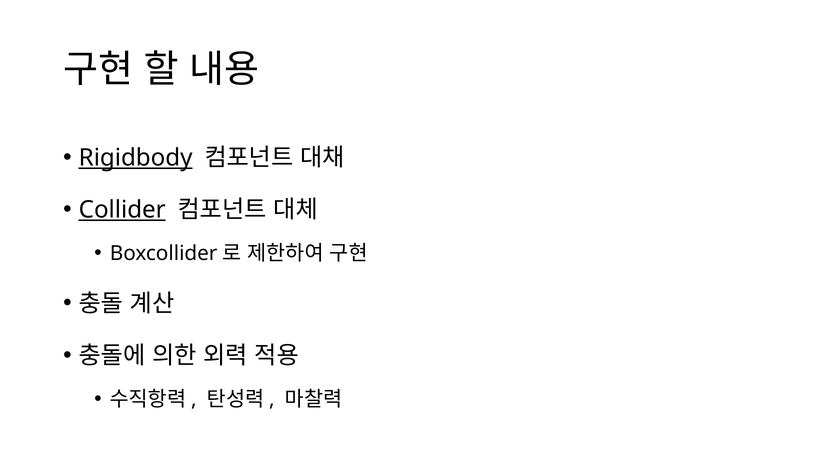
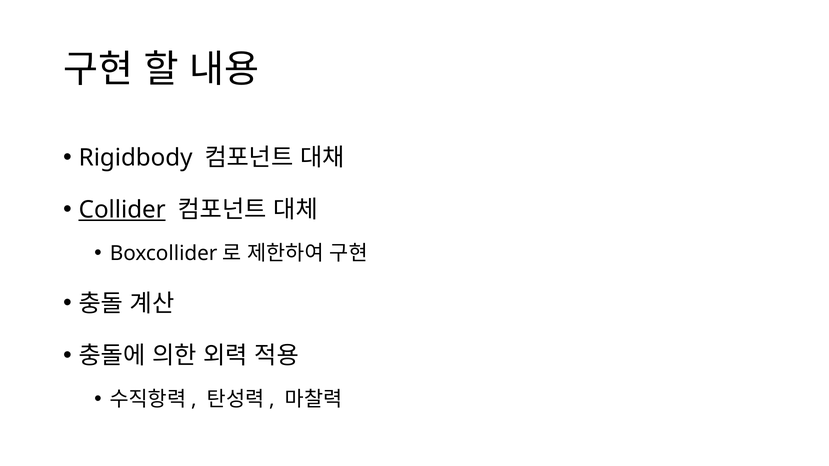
Rigidbody underline: present -> none
